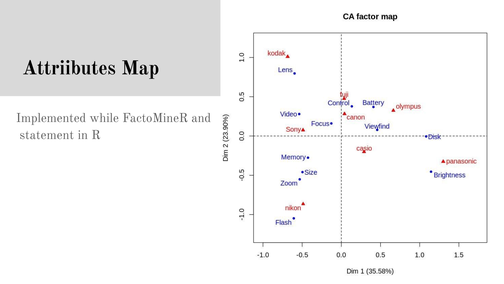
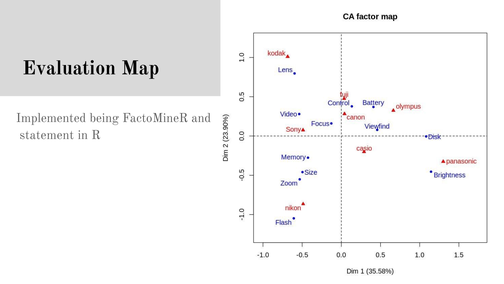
Attriibutes: Attriibutes -> Evaluation
while: while -> being
